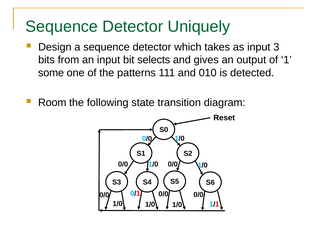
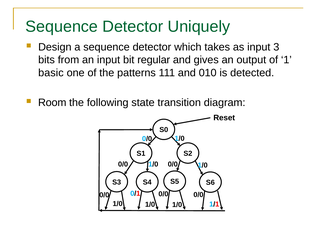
selects: selects -> regular
some: some -> basic
